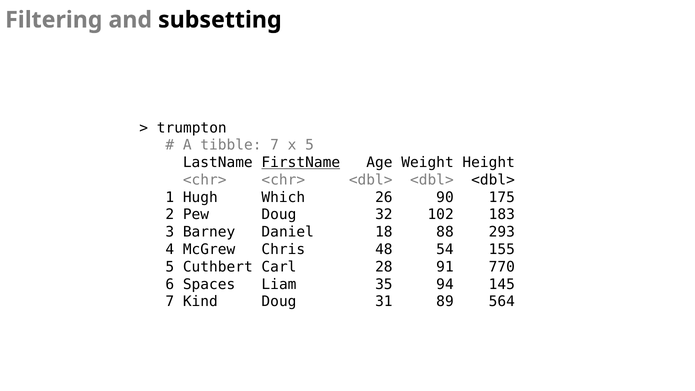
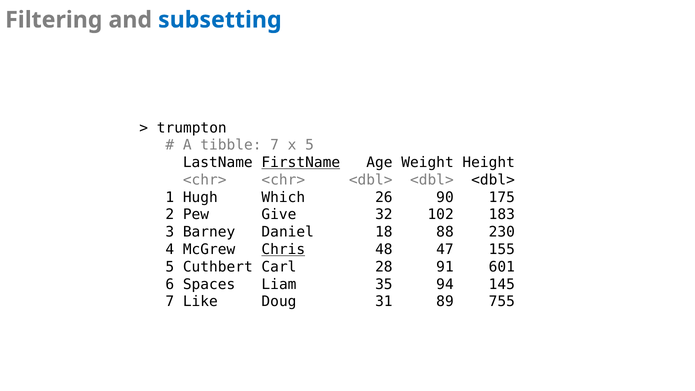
subsetting colour: black -> blue
Pew Doug: Doug -> Give
293: 293 -> 230
Chris underline: none -> present
54: 54 -> 47
770: 770 -> 601
Kind: Kind -> Like
564: 564 -> 755
